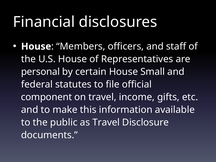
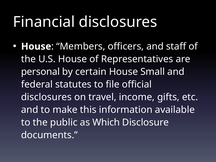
component at (46, 97): component -> disclosures
as Travel: Travel -> Which
